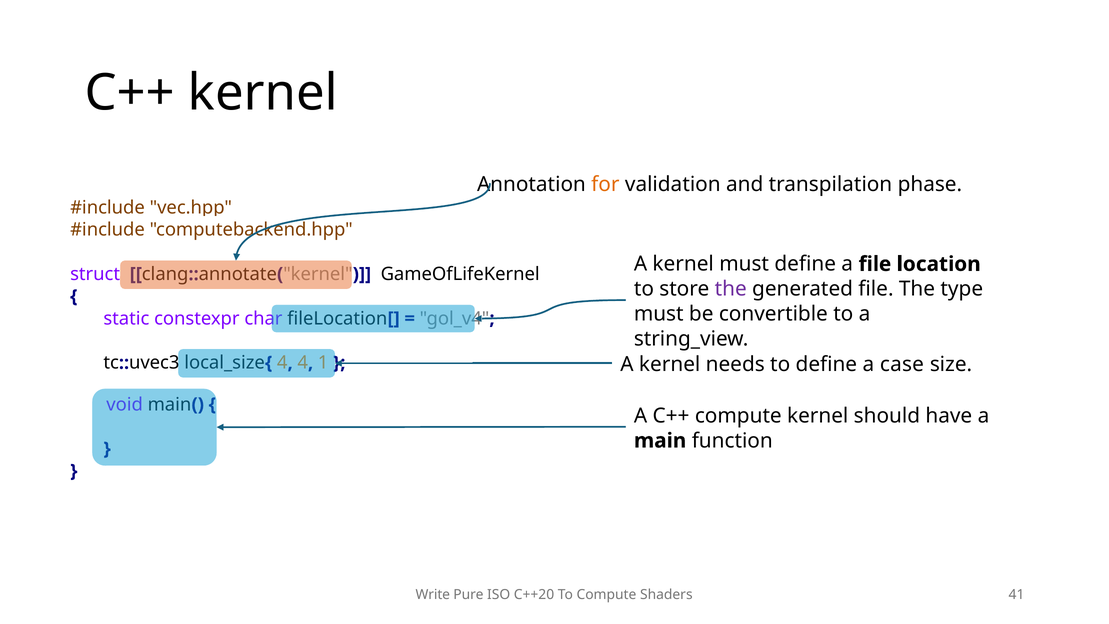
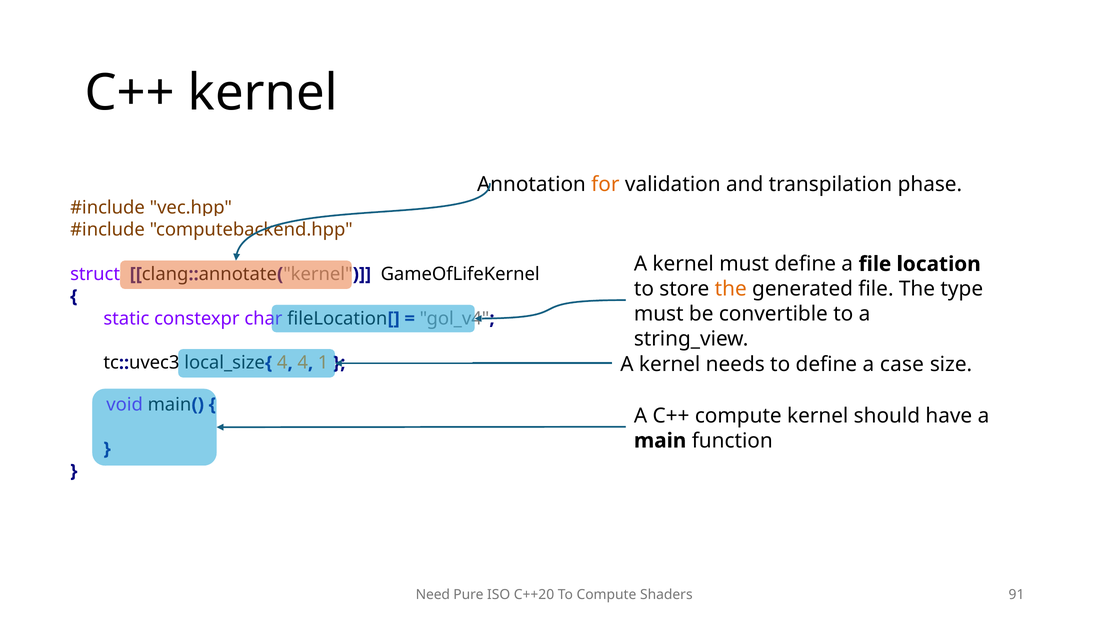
the at (731, 289) colour: purple -> orange
Write: Write -> Need
41: 41 -> 91
